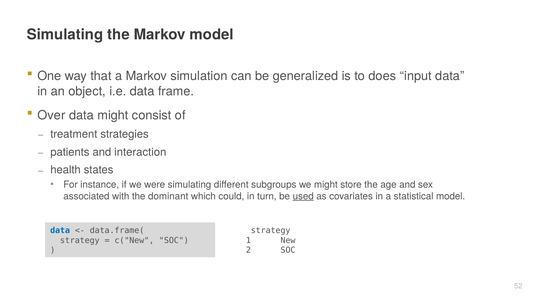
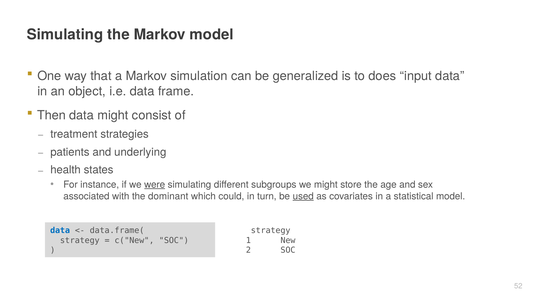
Over: Over -> Then
interaction: interaction -> underlying
were underline: none -> present
